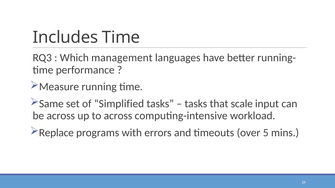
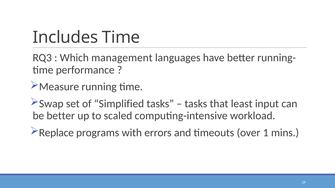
Same: Same -> Swap
scale: scale -> least
be across: across -> better
to across: across -> scaled
5: 5 -> 1
